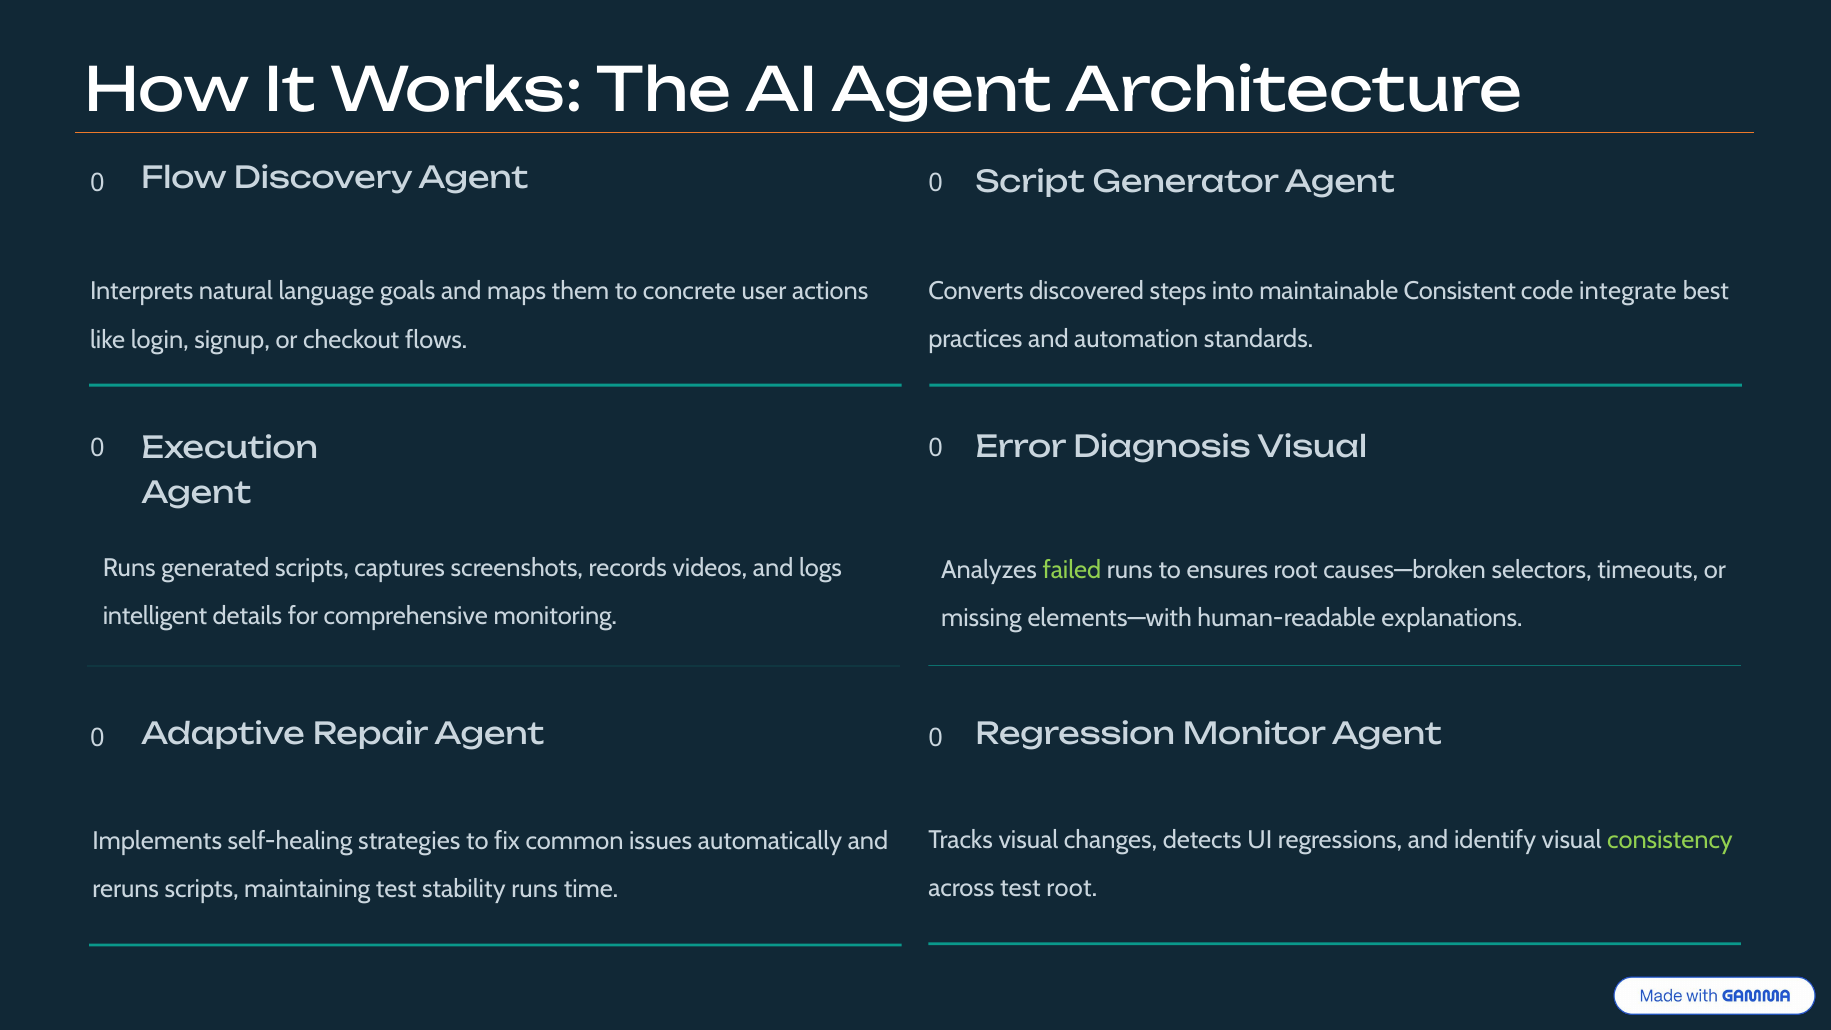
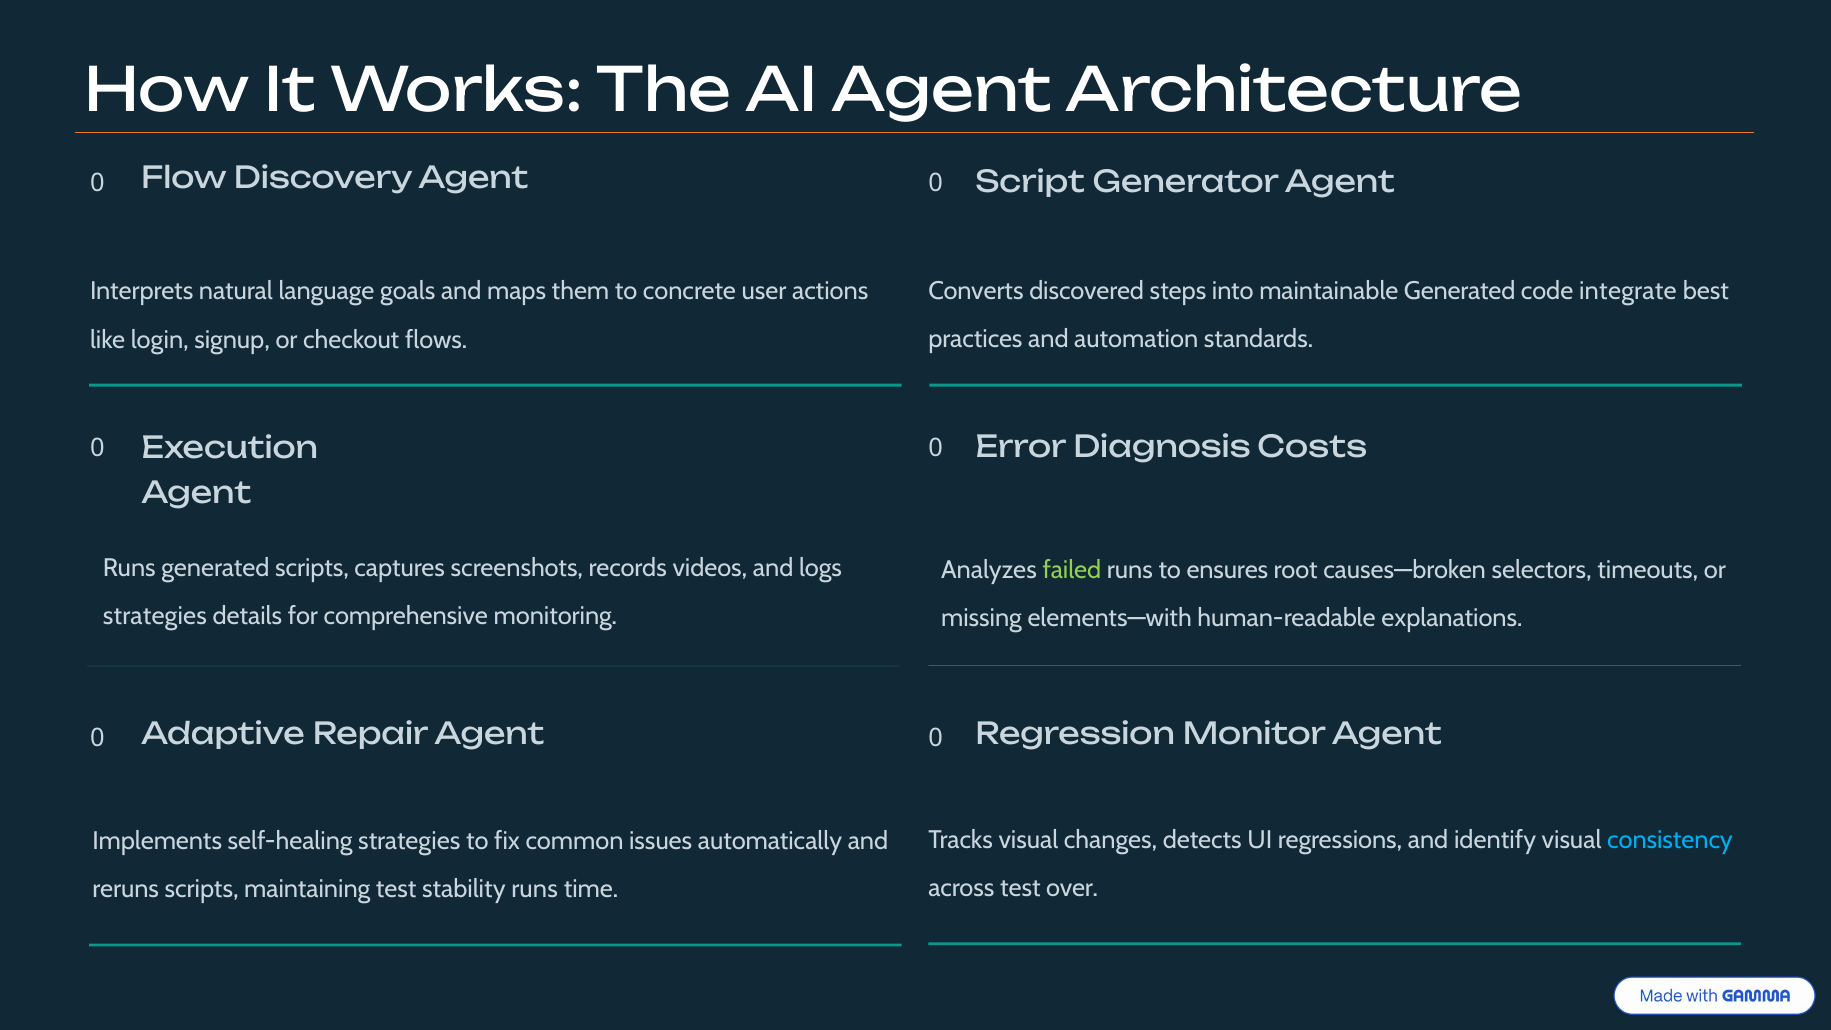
maintainable Consistent: Consistent -> Generated
Diagnosis Visual: Visual -> Costs
intelligent at (155, 616): intelligent -> strategies
consistency colour: light green -> light blue
test root: root -> over
